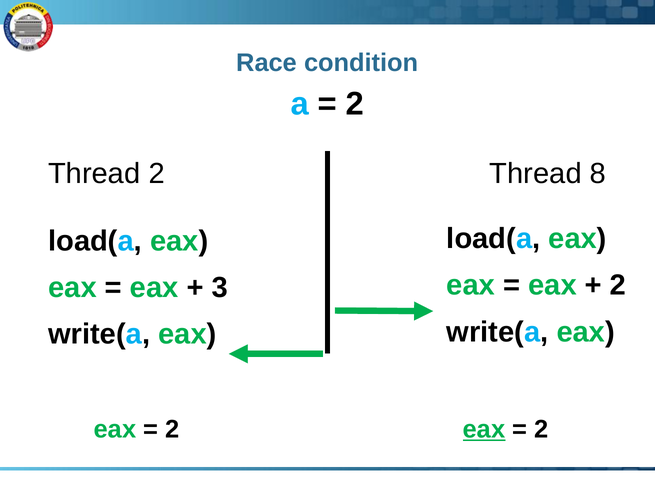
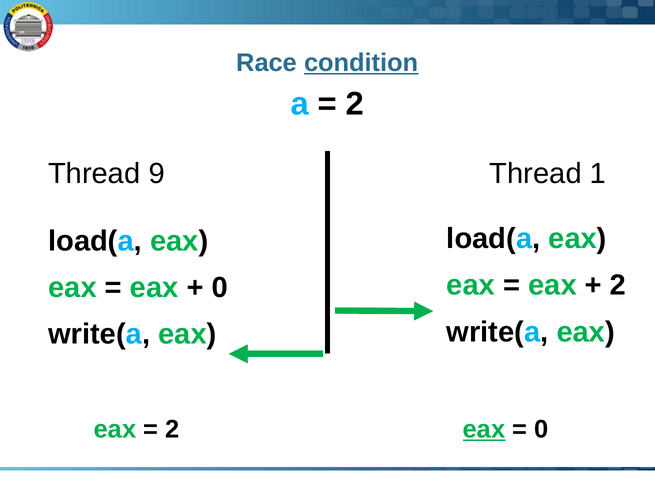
condition underline: none -> present
Thread 2: 2 -> 9
8: 8 -> 1
3 at (220, 288): 3 -> 0
2 at (541, 429): 2 -> 0
